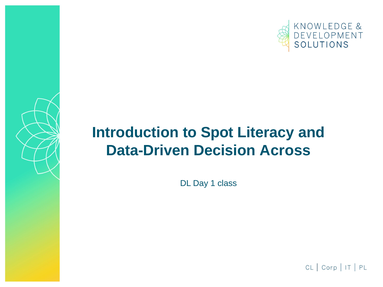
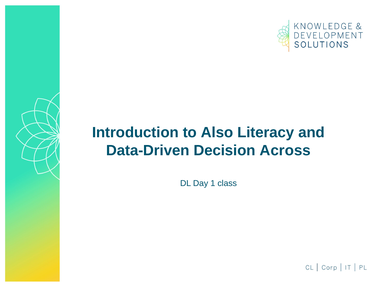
Spot: Spot -> Also
